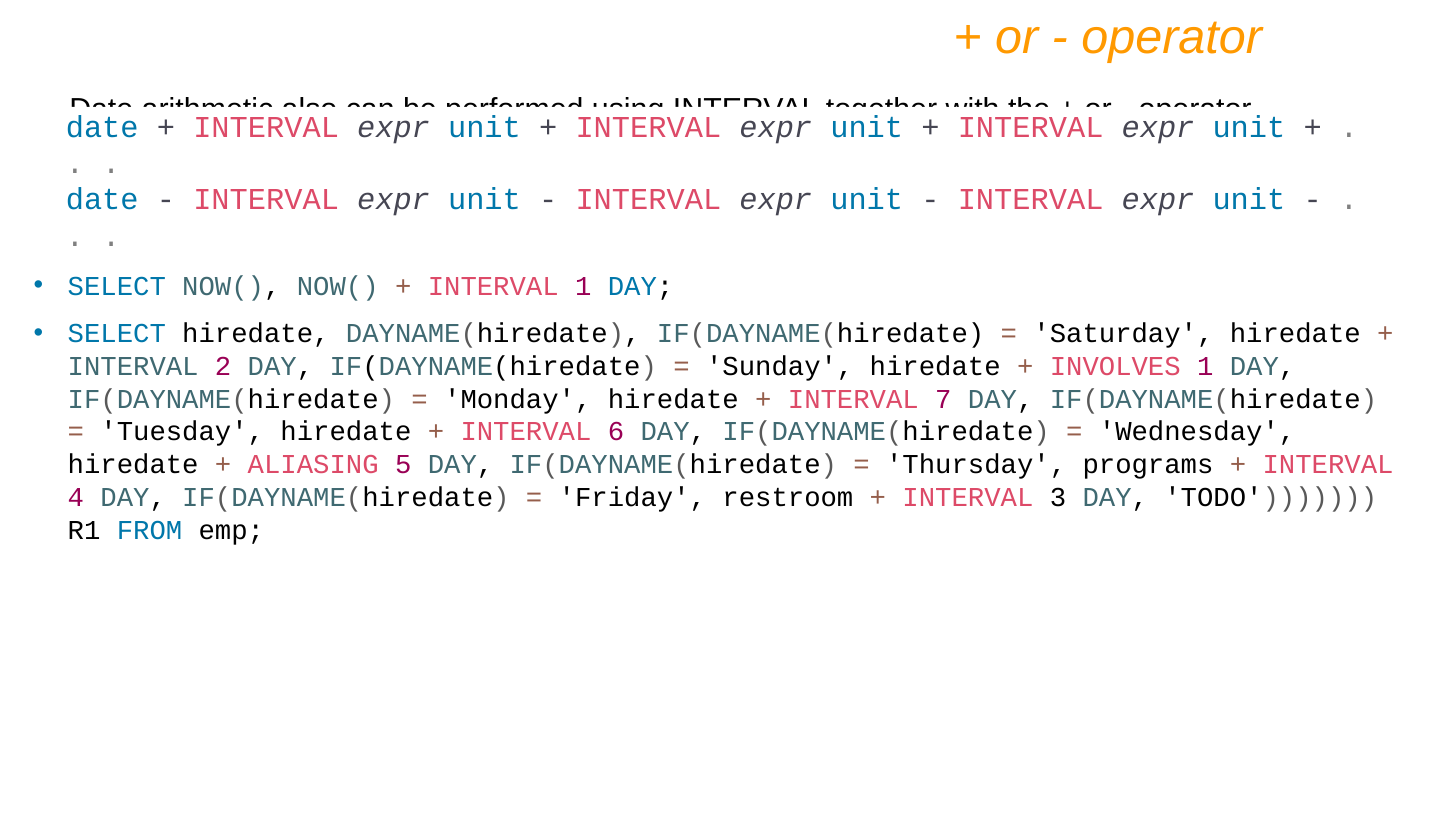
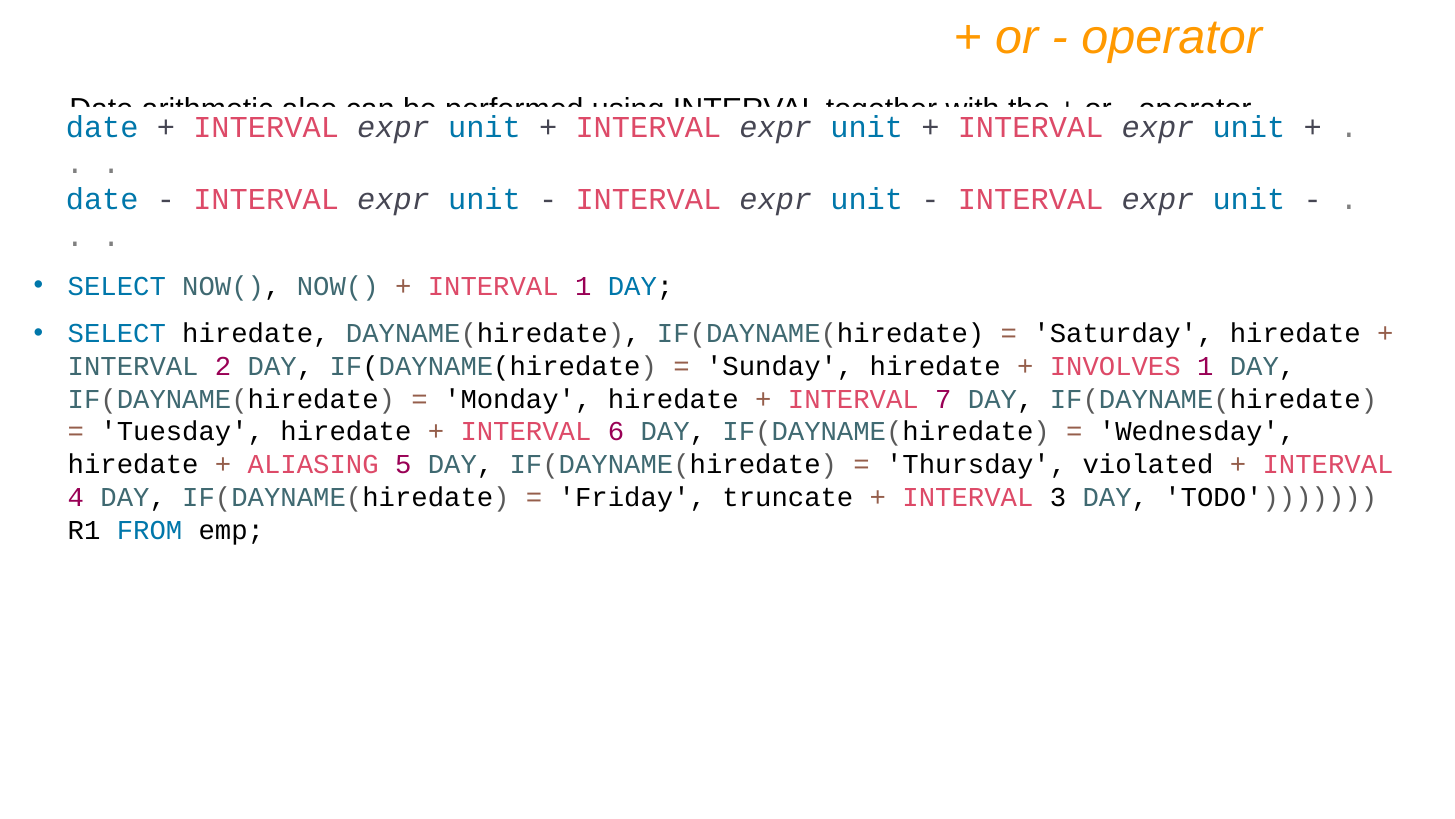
programs: programs -> violated
restroom: restroom -> truncate
